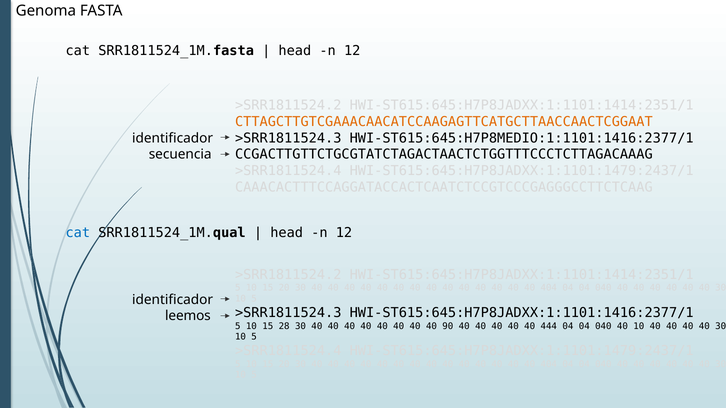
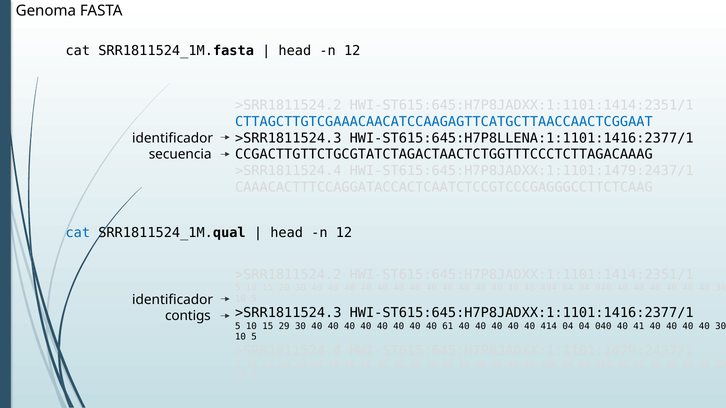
CTTAGCTTGTCGAAACAACATCCAAGAGTTCATGCTTAACCAACTCGGAAT colour: orange -> blue
HWI-ST615:645:H7P8MEDIO:1:1101:1416:2377/1: HWI-ST615:645:H7P8MEDIO:1:1101:1416:2377/1 -> HWI-ST615:645:H7P8LLENA:1:1101:1416:2377/1
leemos: leemos -> contigs
28: 28 -> 29
90: 90 -> 61
444: 444 -> 414
40 10: 10 -> 41
